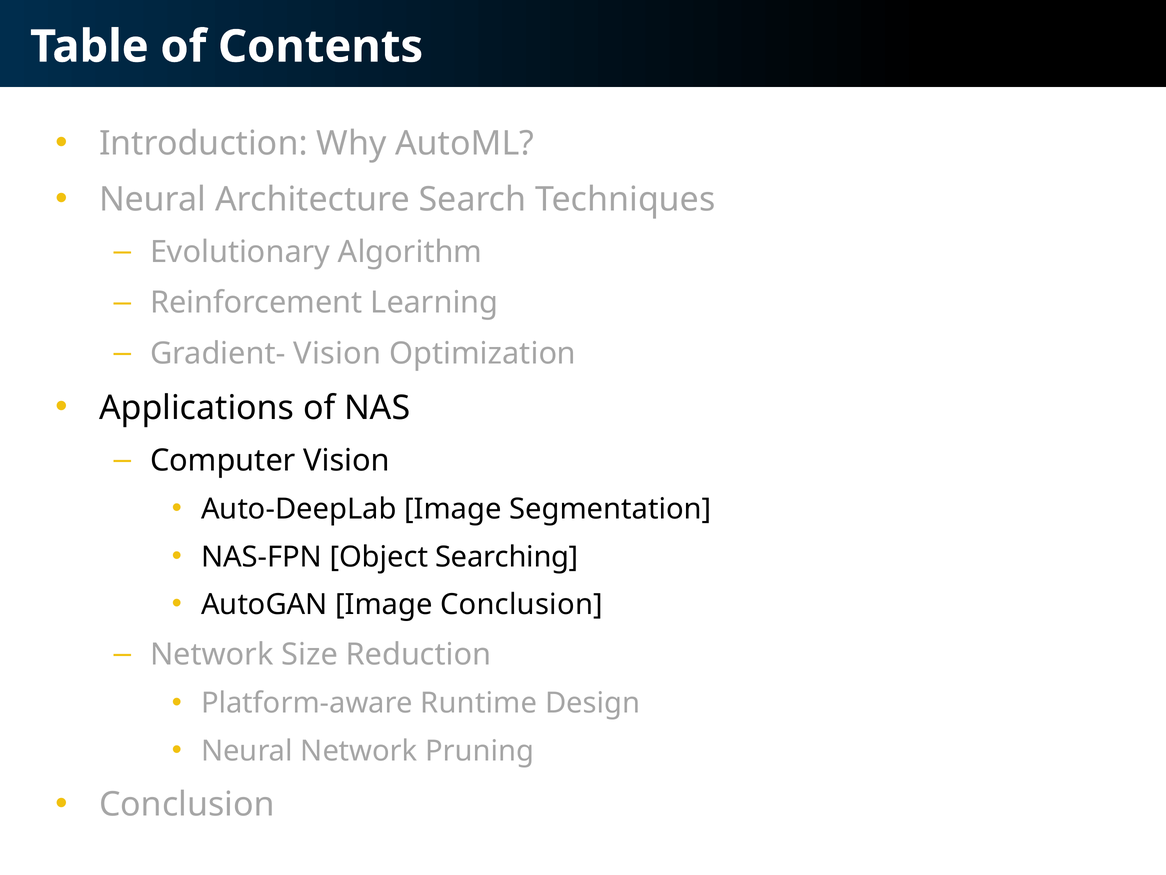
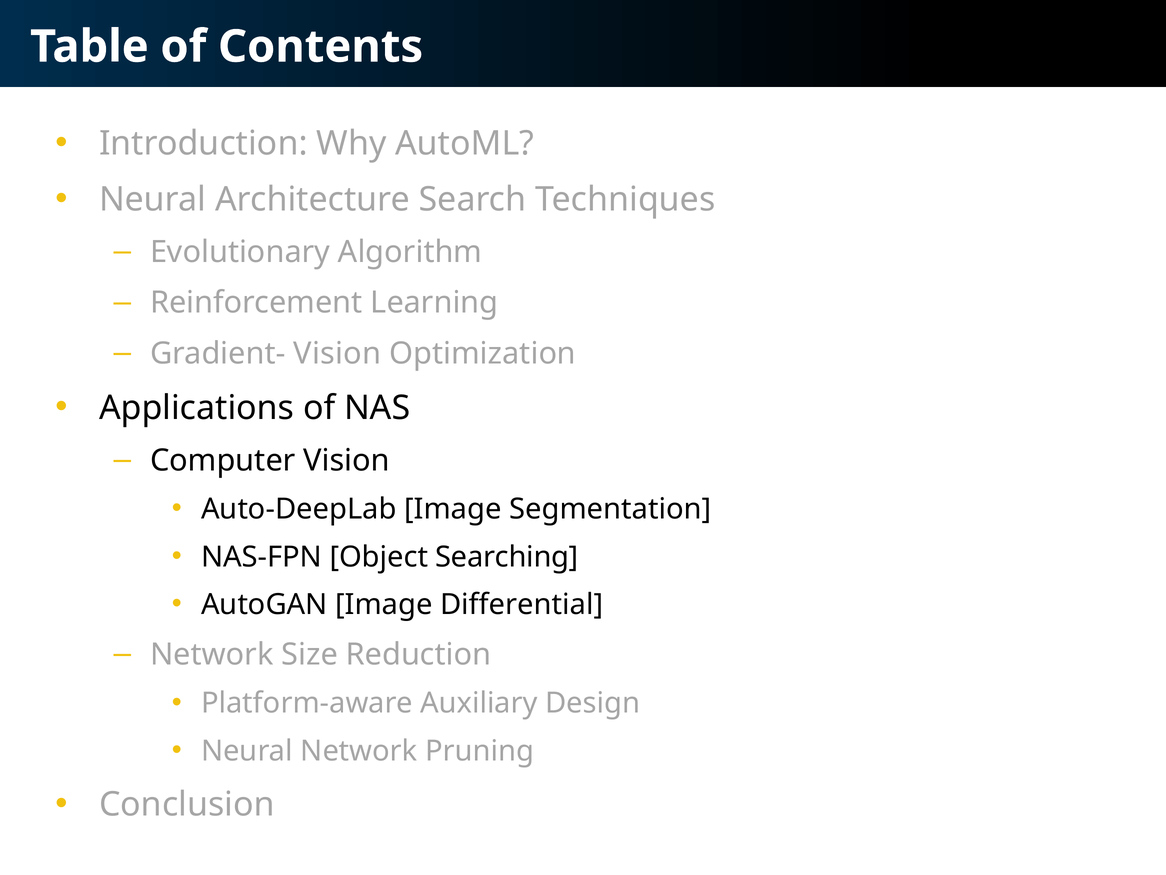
Image Conclusion: Conclusion -> Differential
Runtime: Runtime -> Auxiliary
